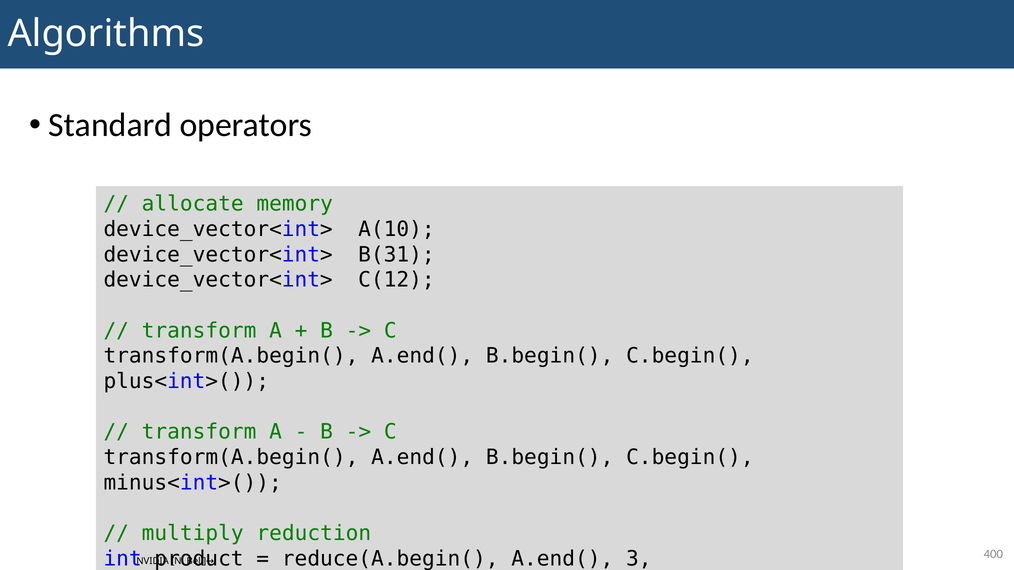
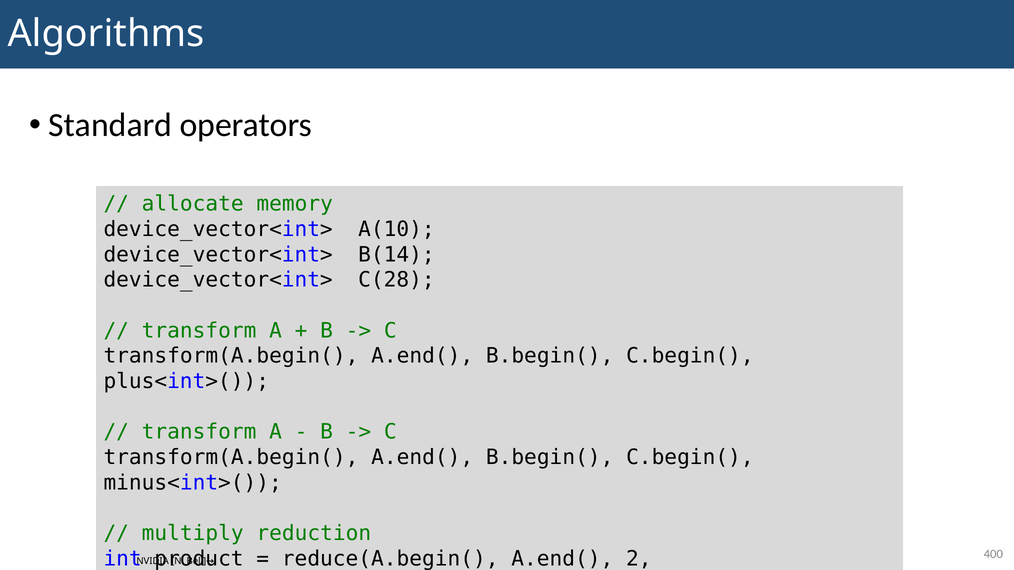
B(31: B(31 -> B(14
C(12: C(12 -> C(28
3: 3 -> 2
